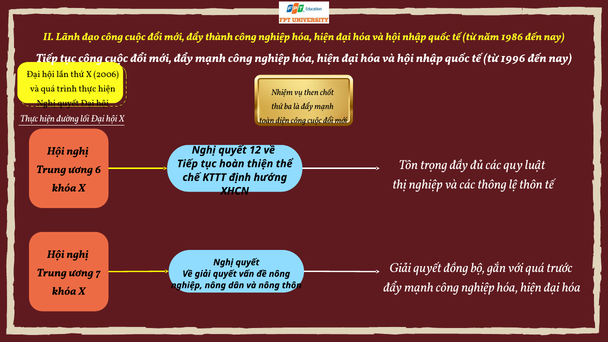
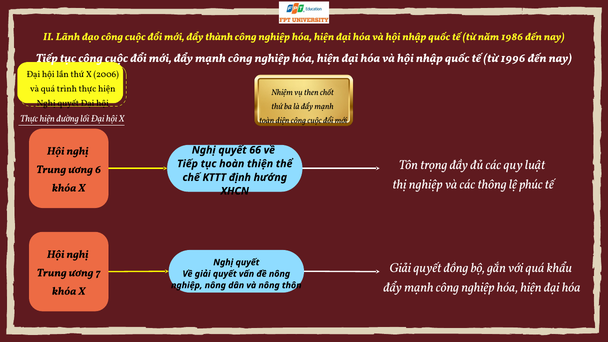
12: 12 -> 66
lệ thôn: thôn -> phúc
trước: trước -> khẩu
